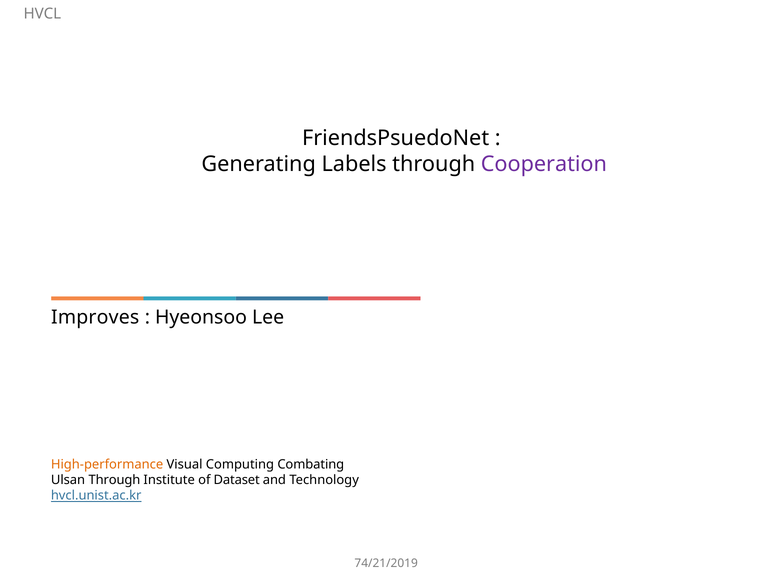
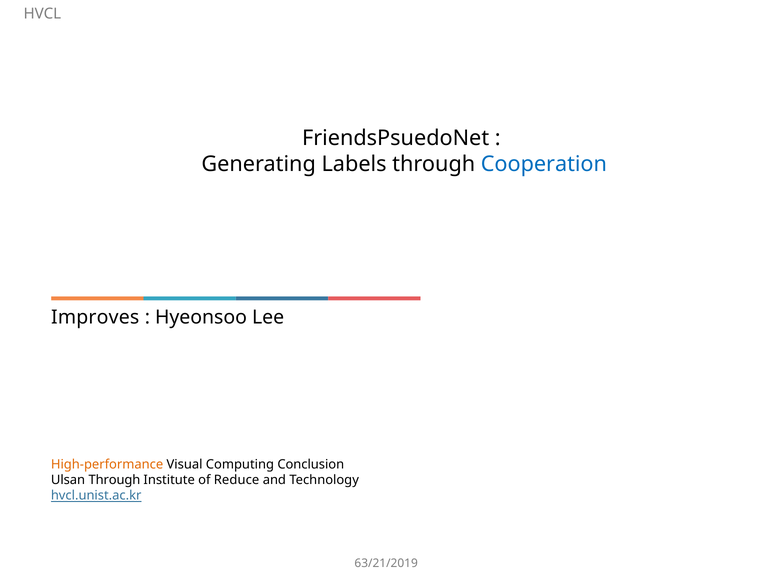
Cooperation colour: purple -> blue
Combating: Combating -> Conclusion
Dataset: Dataset -> Reduce
74/21/2019: 74/21/2019 -> 63/21/2019
